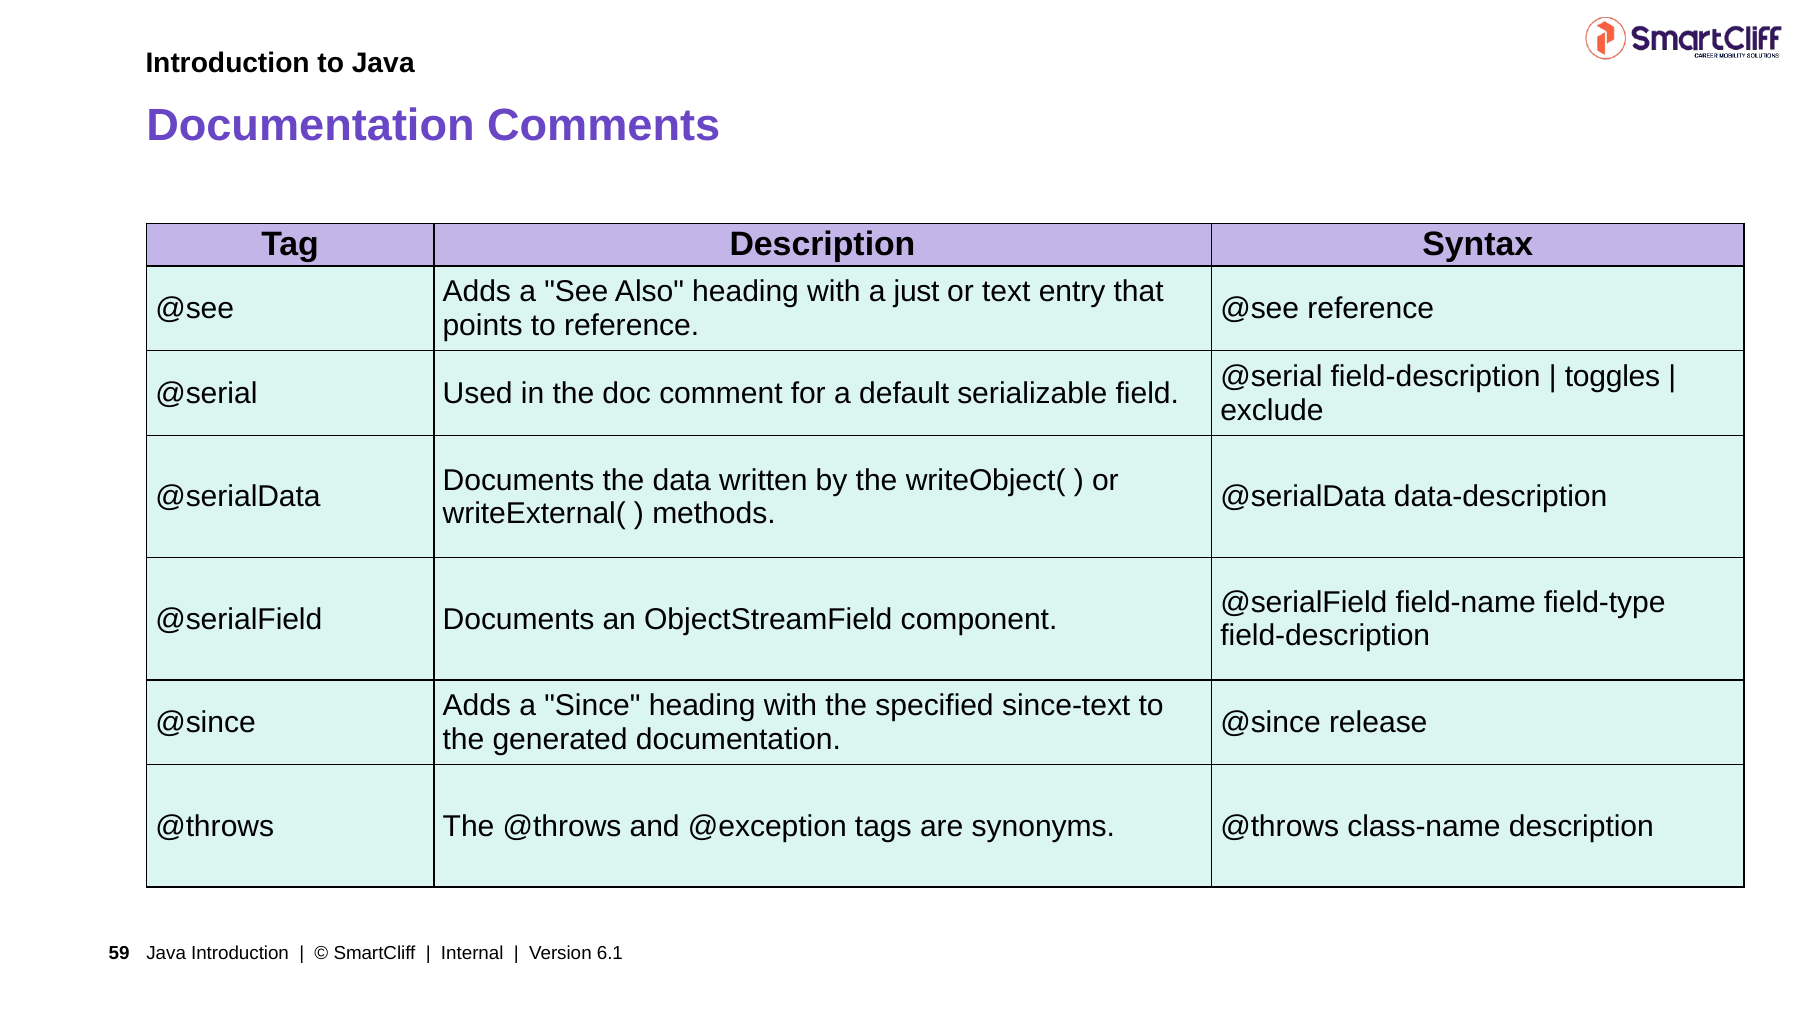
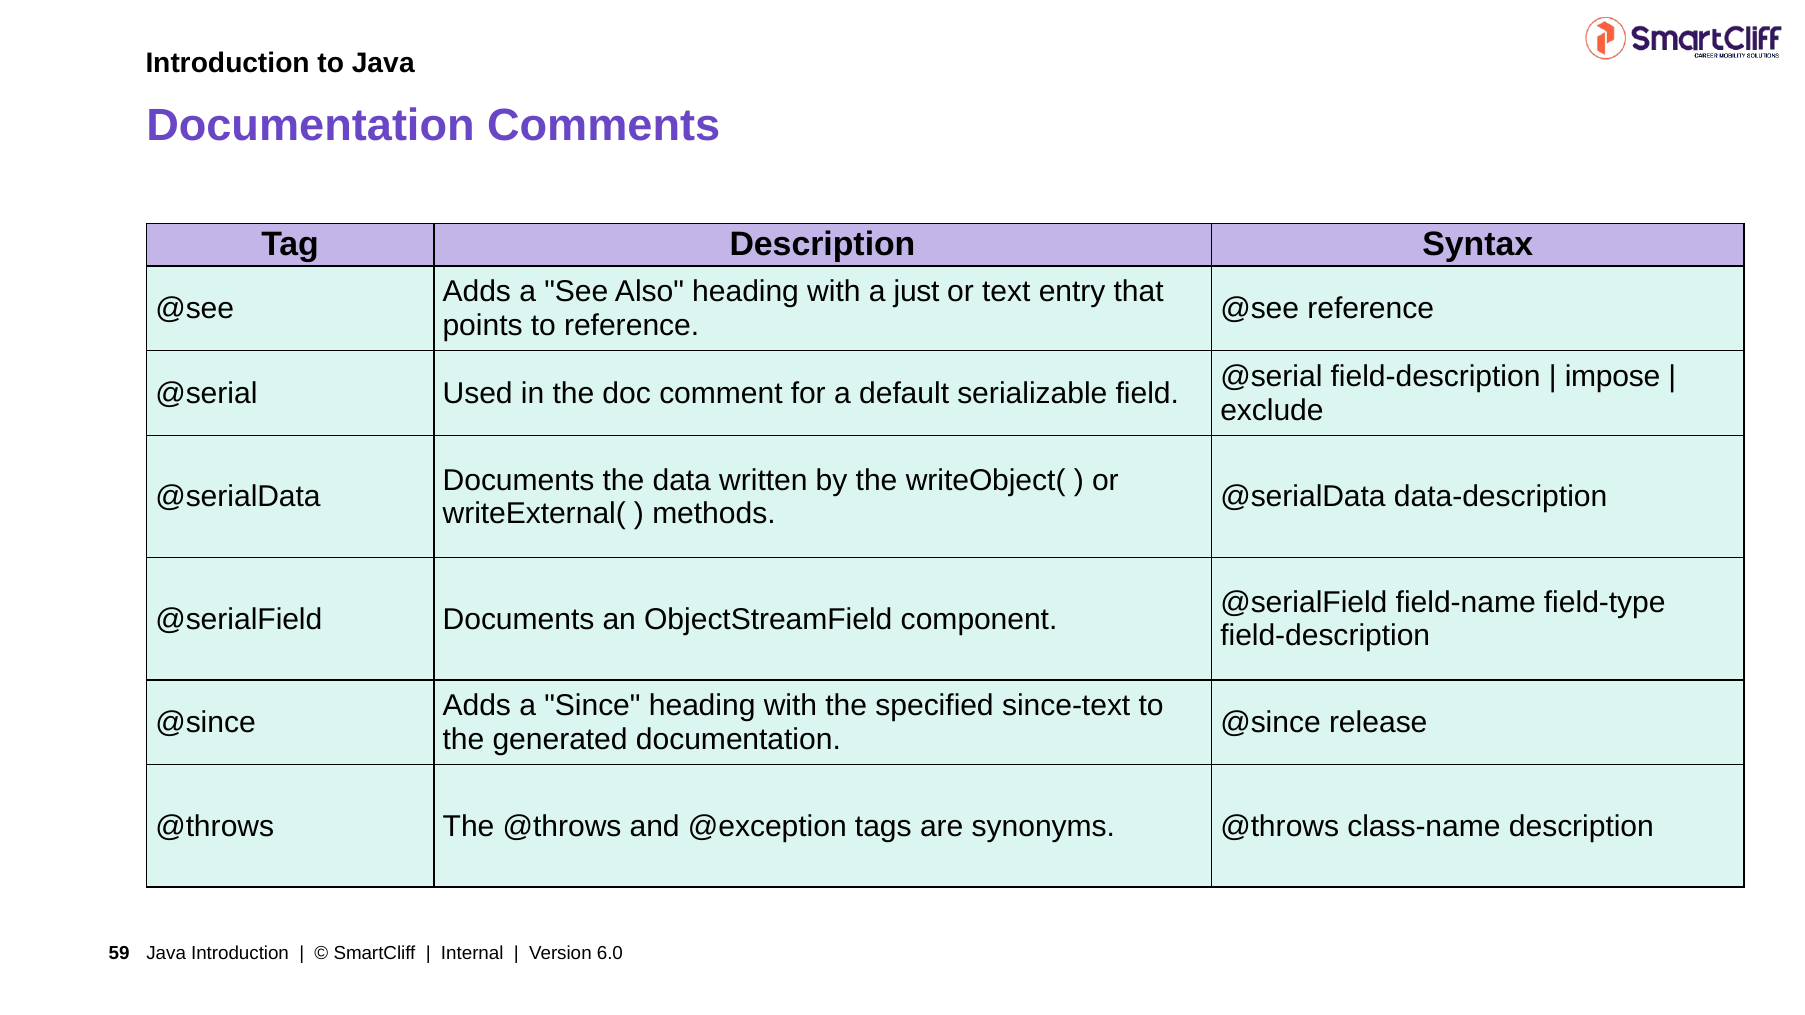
toggles: toggles -> impose
6.1: 6.1 -> 6.0
